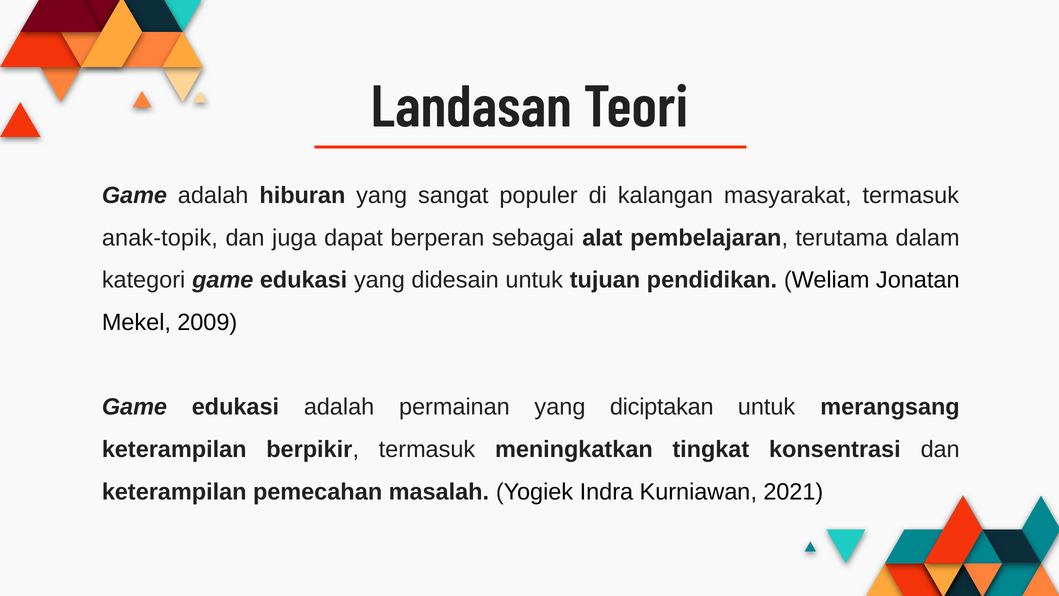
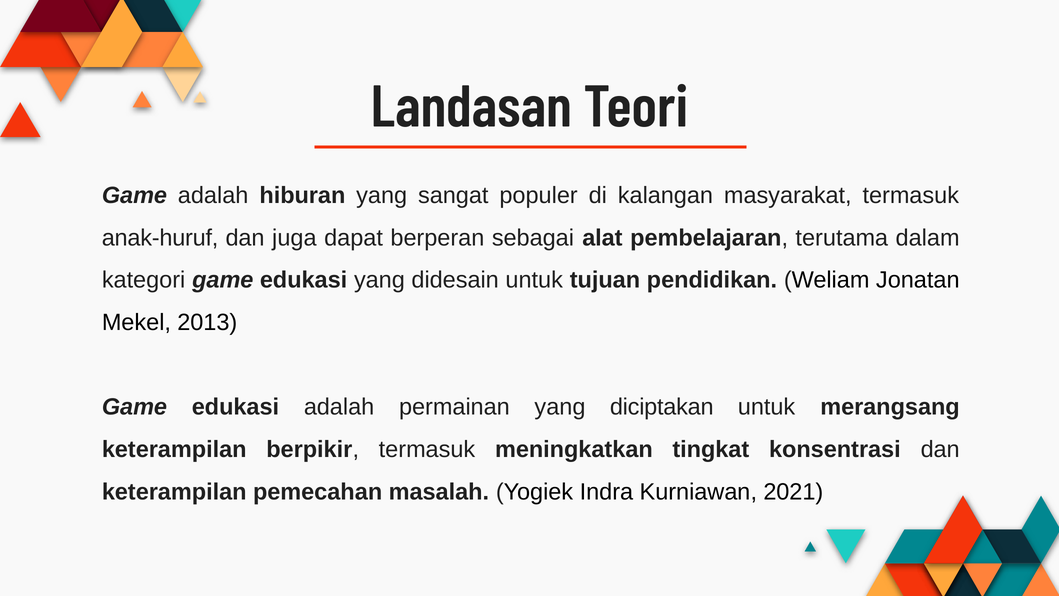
anak-topik: anak-topik -> anak-huruf
2009: 2009 -> 2013
